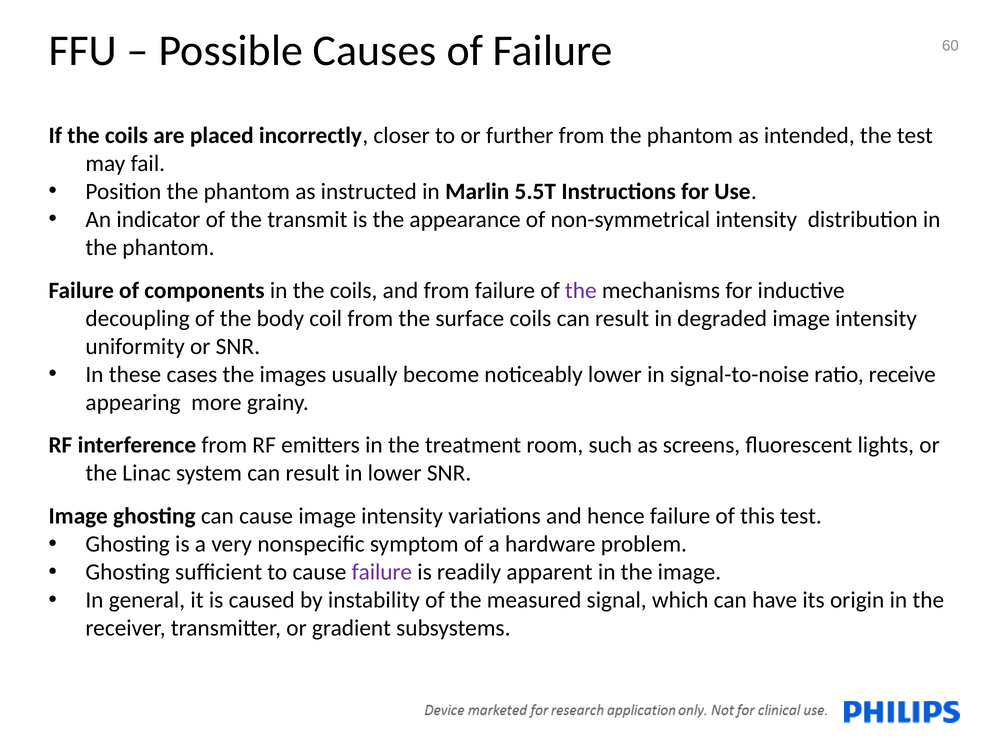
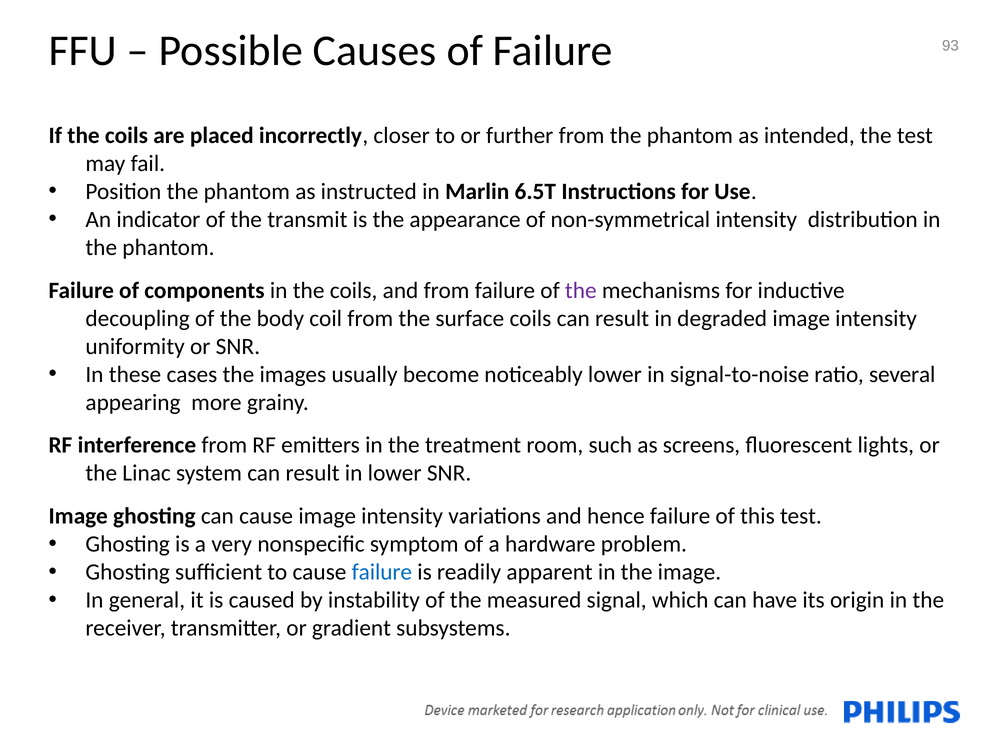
60: 60 -> 93
5.5T: 5.5T -> 6.5T
receive: receive -> several
failure at (382, 572) colour: purple -> blue
